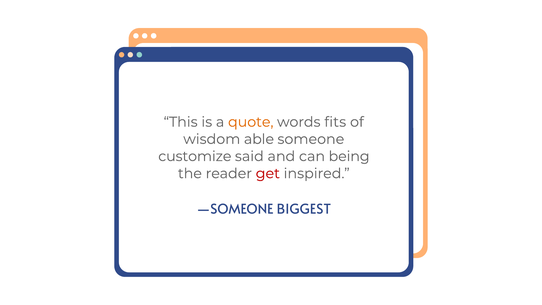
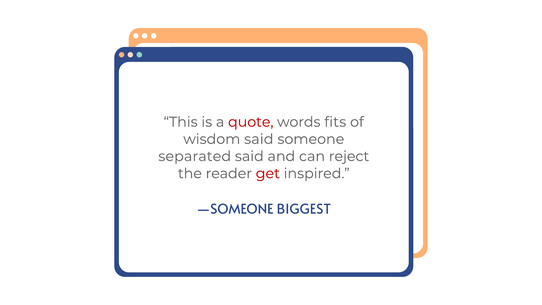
quote colour: orange -> red
wisdom able: able -> said
customize: customize -> separated
being: being -> reject
